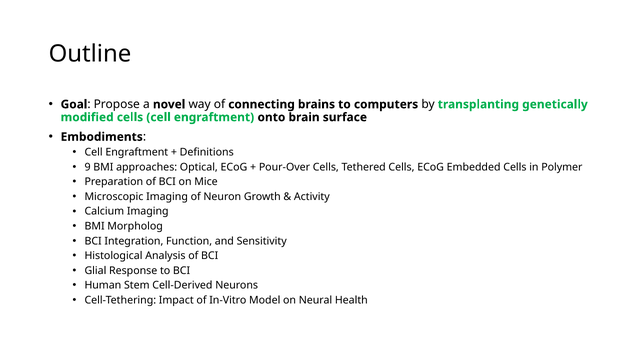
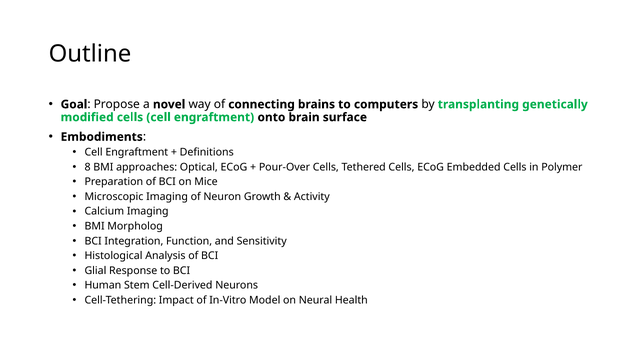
9: 9 -> 8
